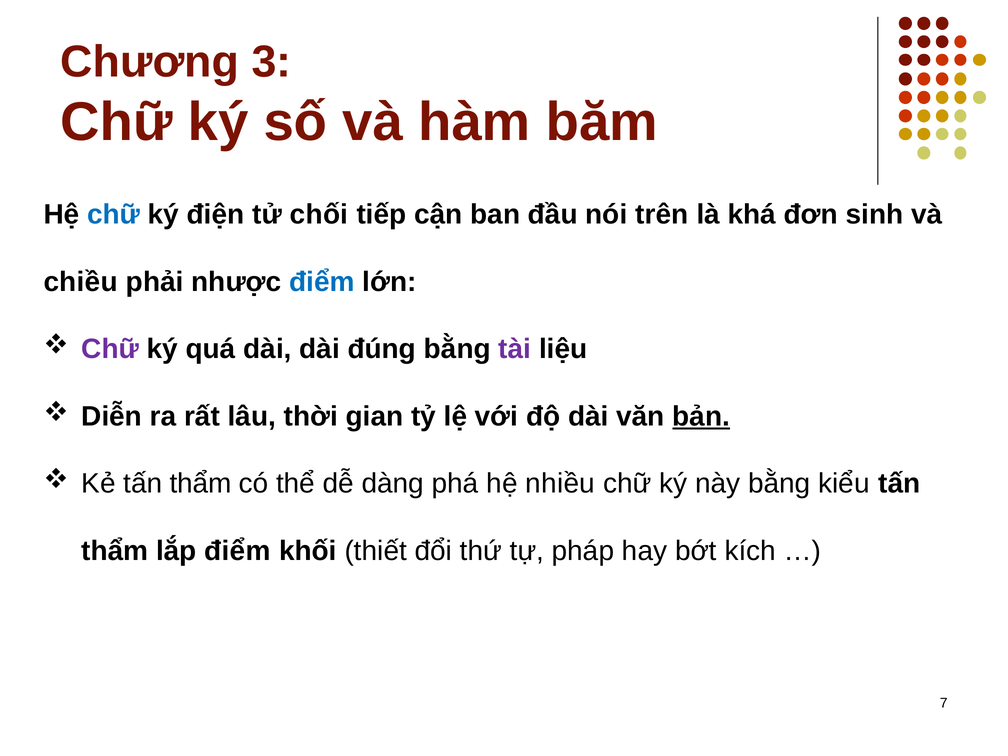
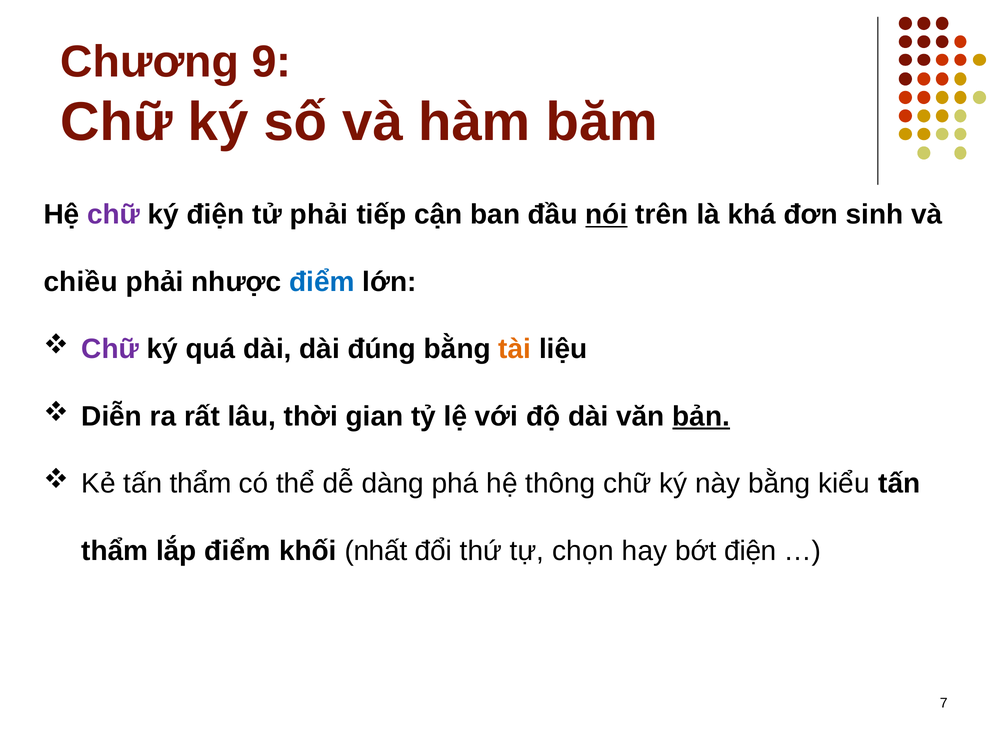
3: 3 -> 9
chữ at (114, 215) colour: blue -> purple
tử chối: chối -> phải
nói underline: none -> present
tài colour: purple -> orange
nhiều: nhiều -> thông
thiết: thiết -> nhất
pháp: pháp -> chọn
bớt kích: kích -> điện
